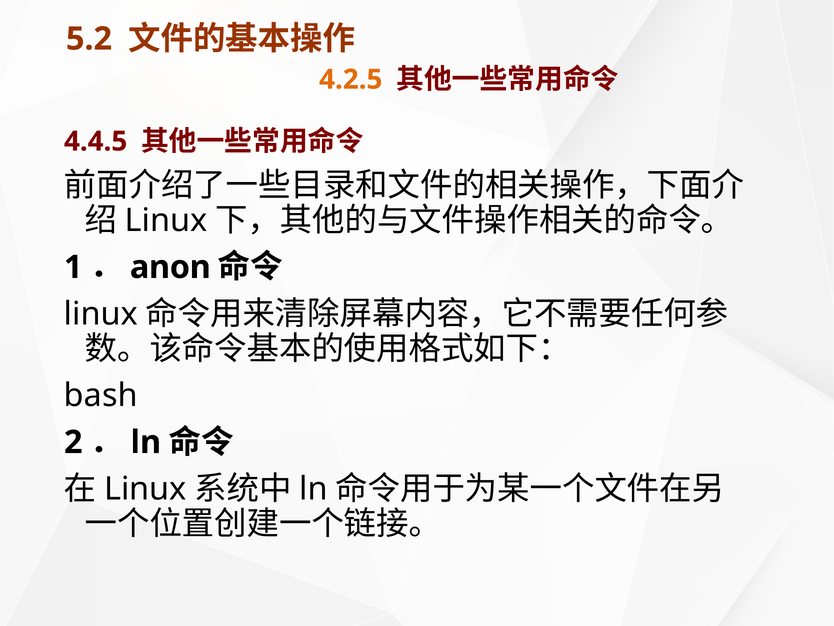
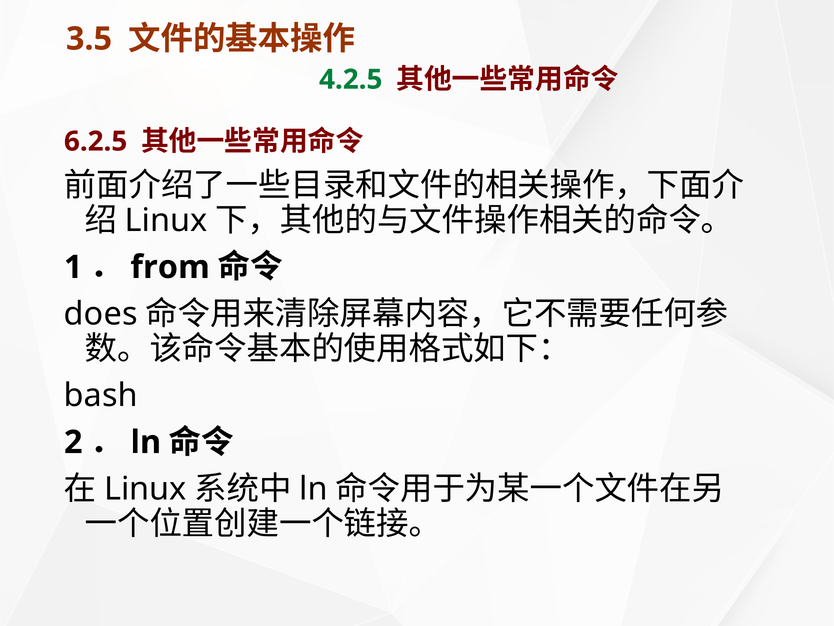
5.2: 5.2 -> 3.5
4.2.5 colour: orange -> green
4.4.5: 4.4.5 -> 6.2.5
anon: anon -> from
linux at (101, 314): linux -> does
